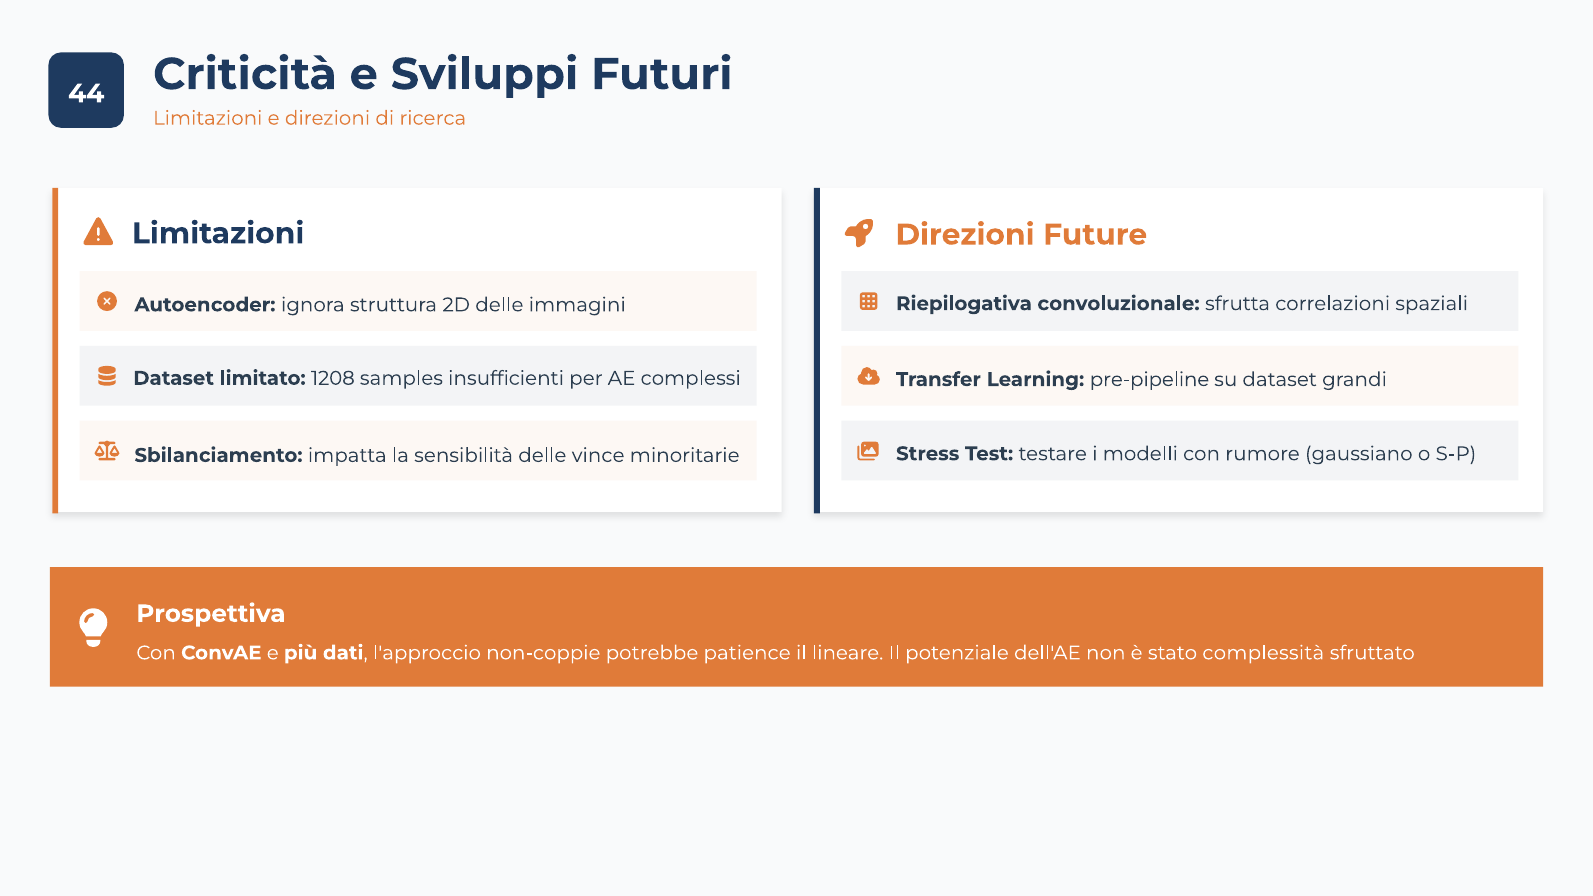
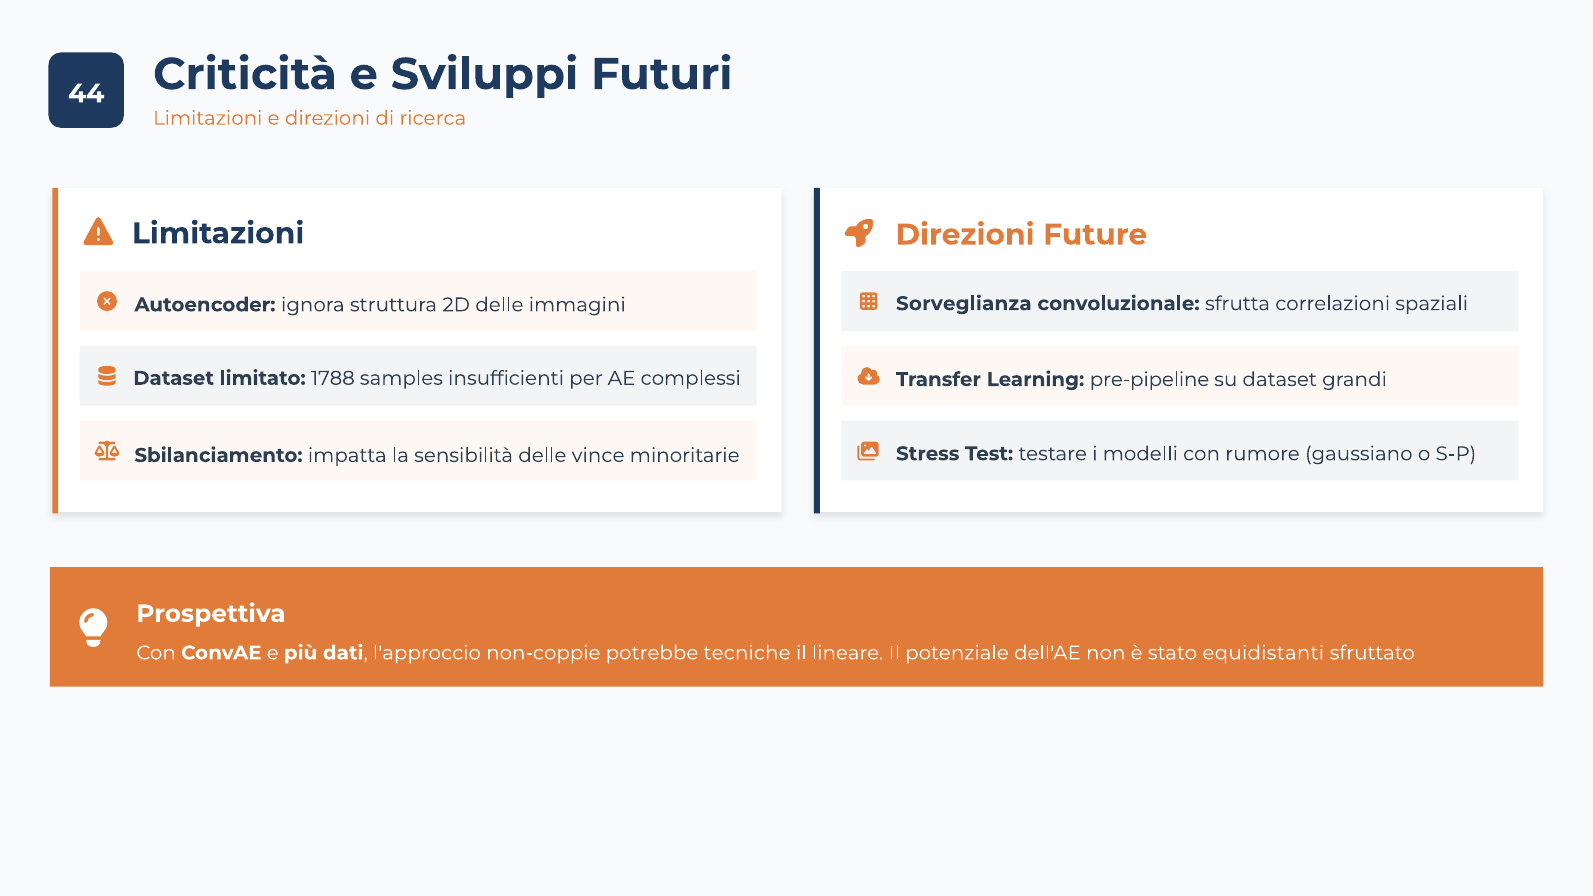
Riepilogativa: Riepilogativa -> Sorveglianza
1208: 1208 -> 1788
patience: patience -> tecniche
complessità: complessità -> equidistanti
